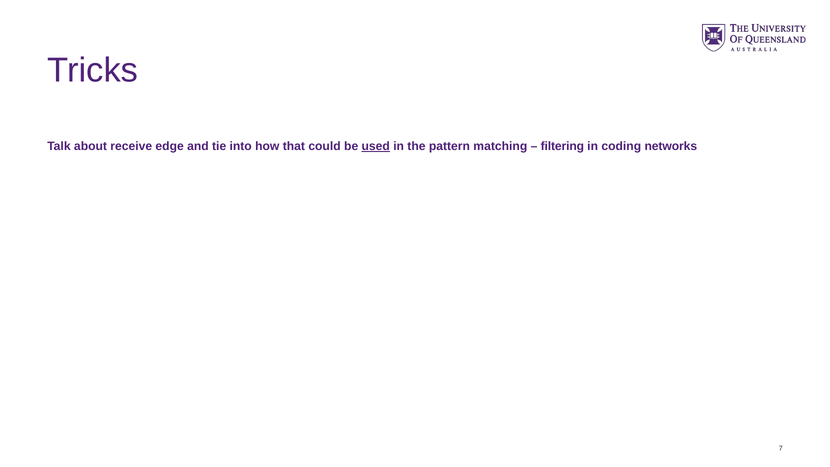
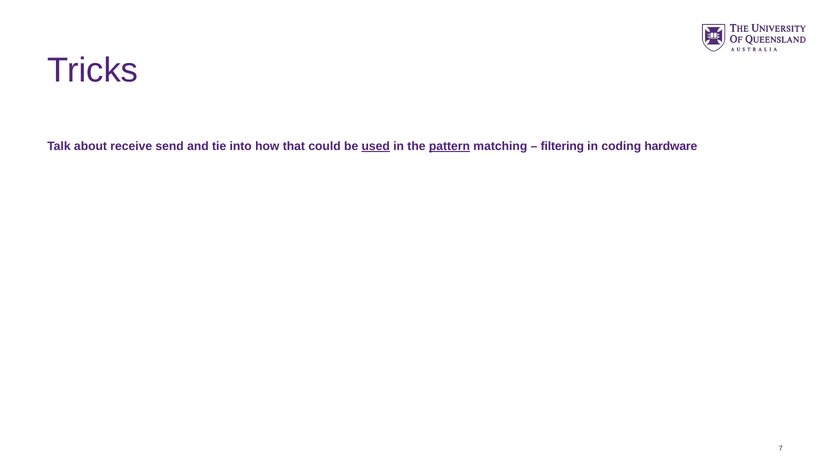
edge: edge -> send
pattern underline: none -> present
networks: networks -> hardware
